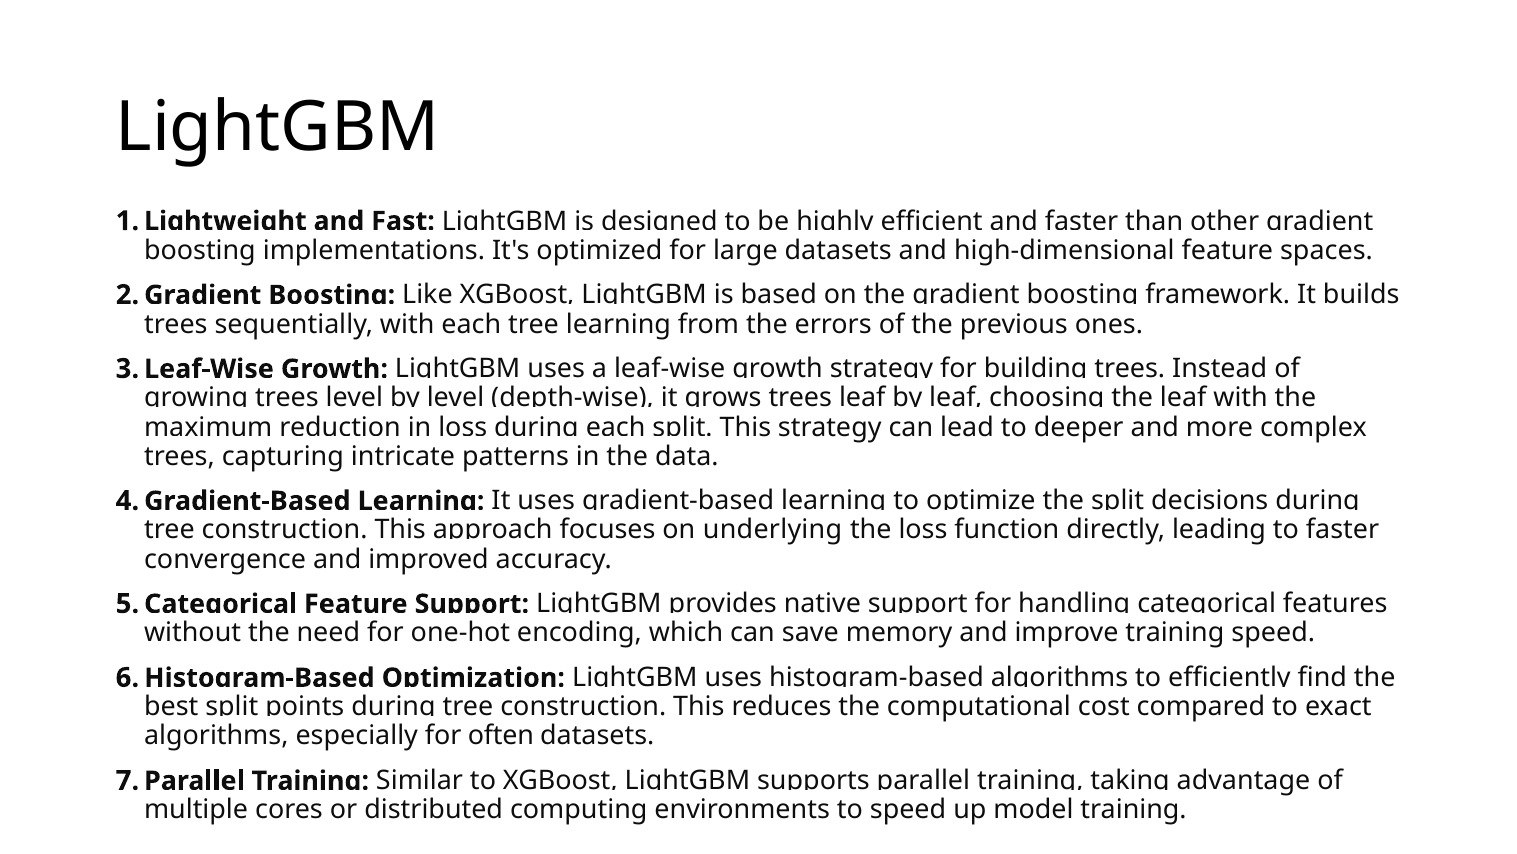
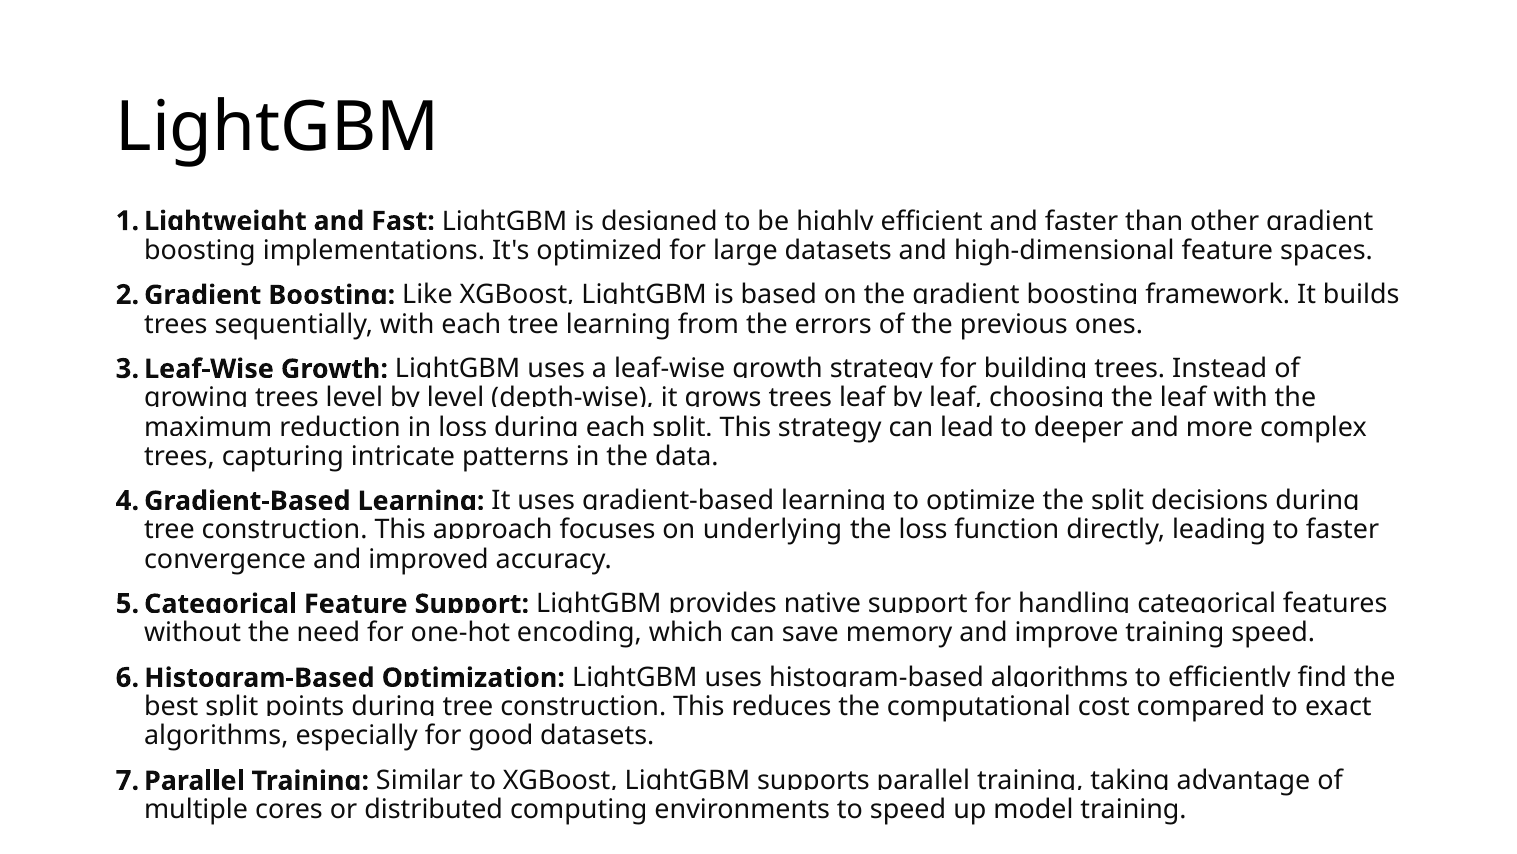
often: often -> good
